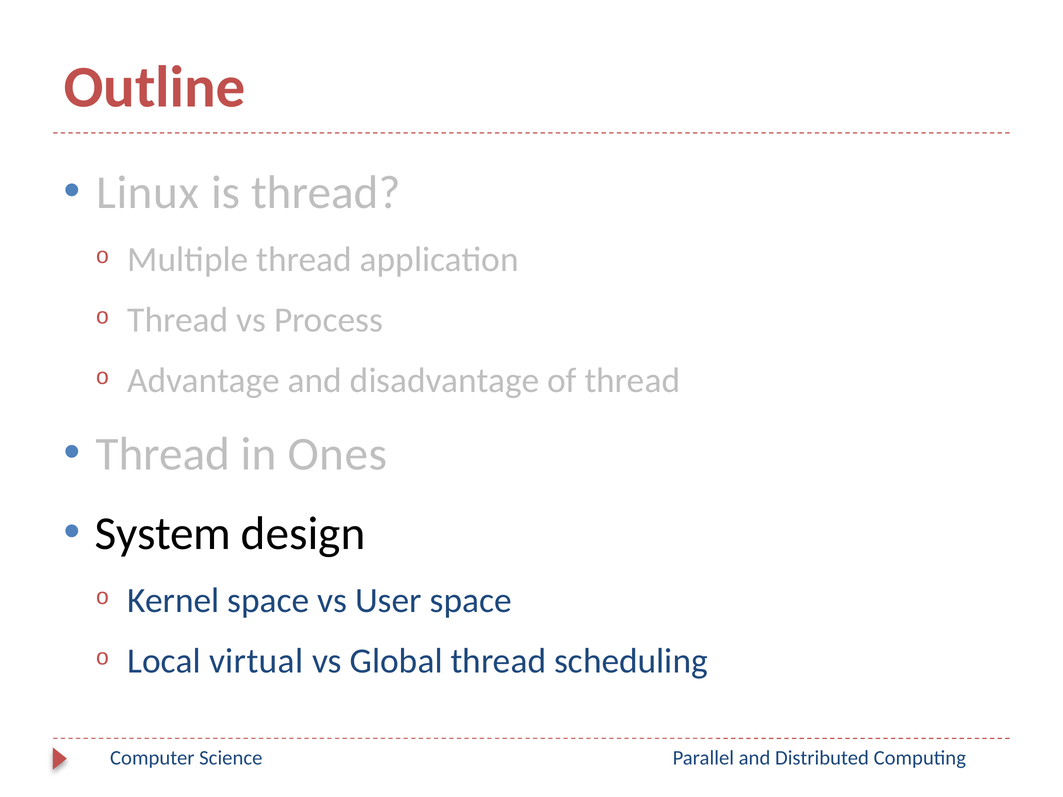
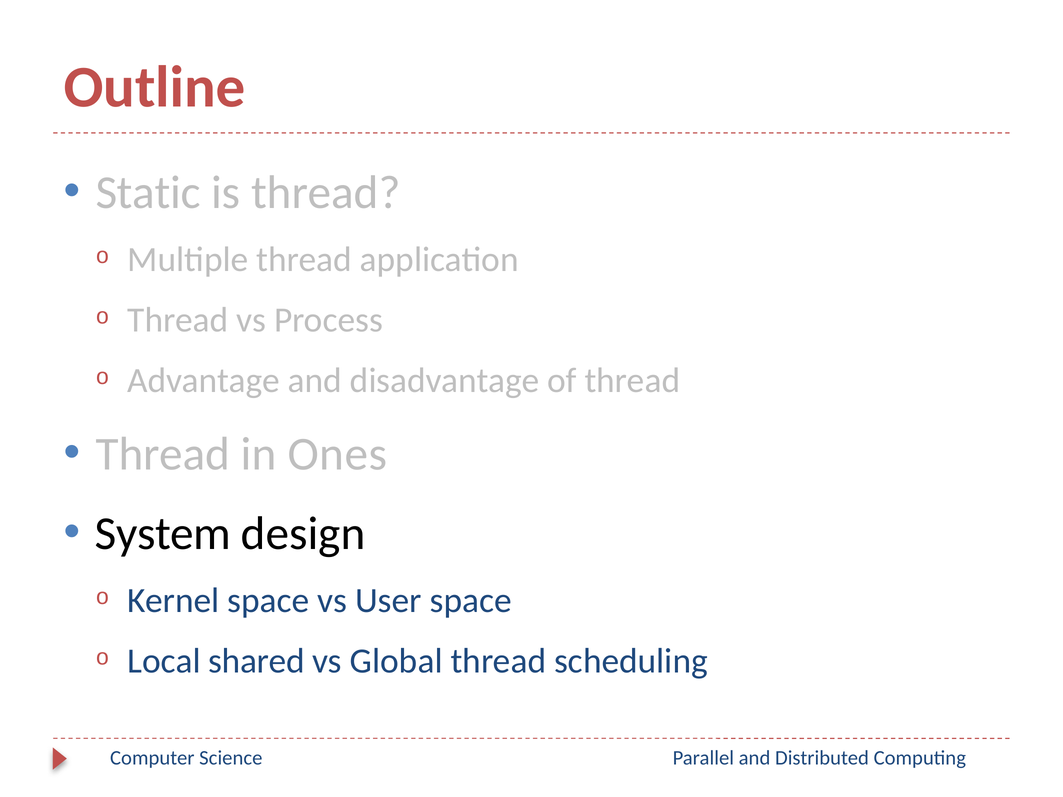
Linux: Linux -> Static
virtual: virtual -> shared
